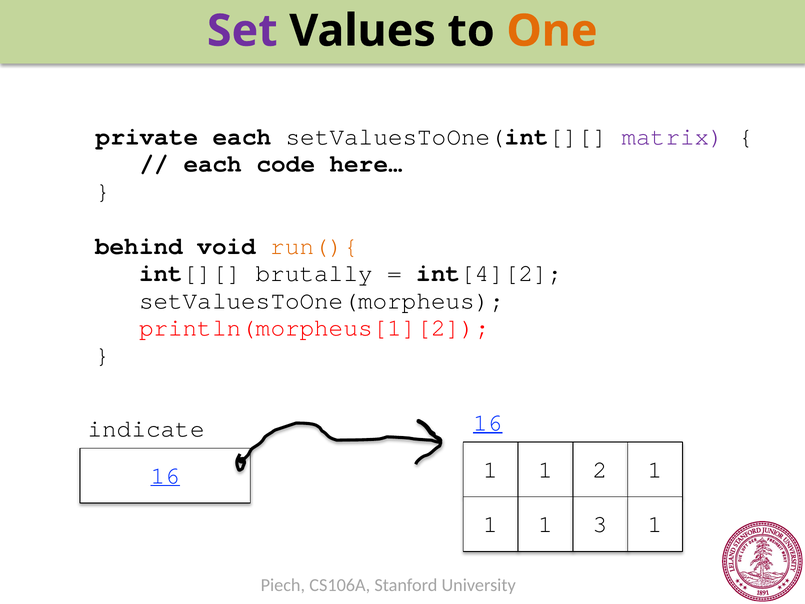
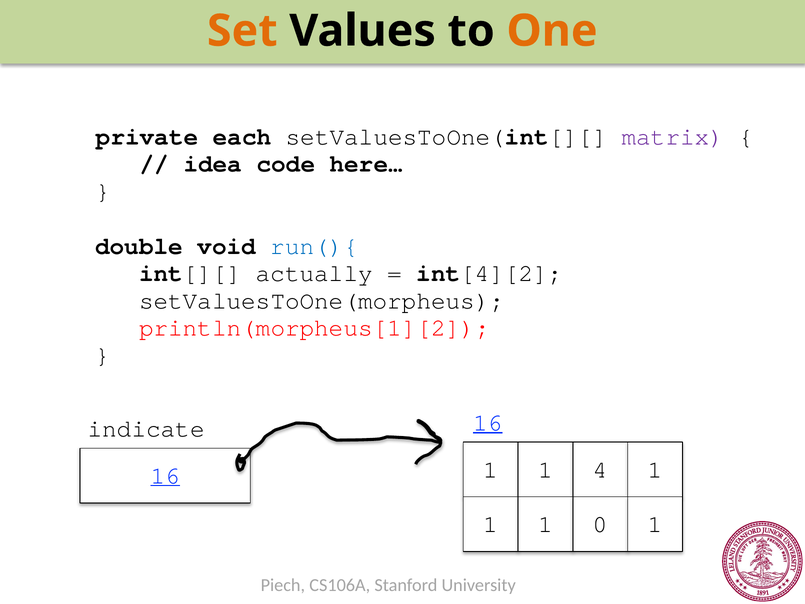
Set colour: purple -> orange
each at (213, 164): each -> idea
behind: behind -> double
run(){ colour: orange -> blue
brutally: brutally -> actually
2: 2 -> 4
3: 3 -> 0
